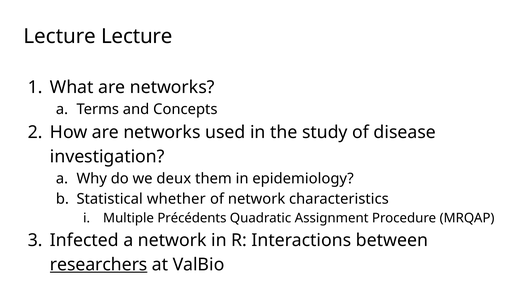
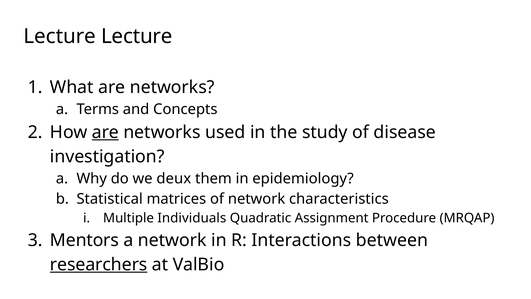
are at (105, 132) underline: none -> present
whether: whether -> matrices
Précédents: Précédents -> Individuals
Infected: Infected -> Mentors
